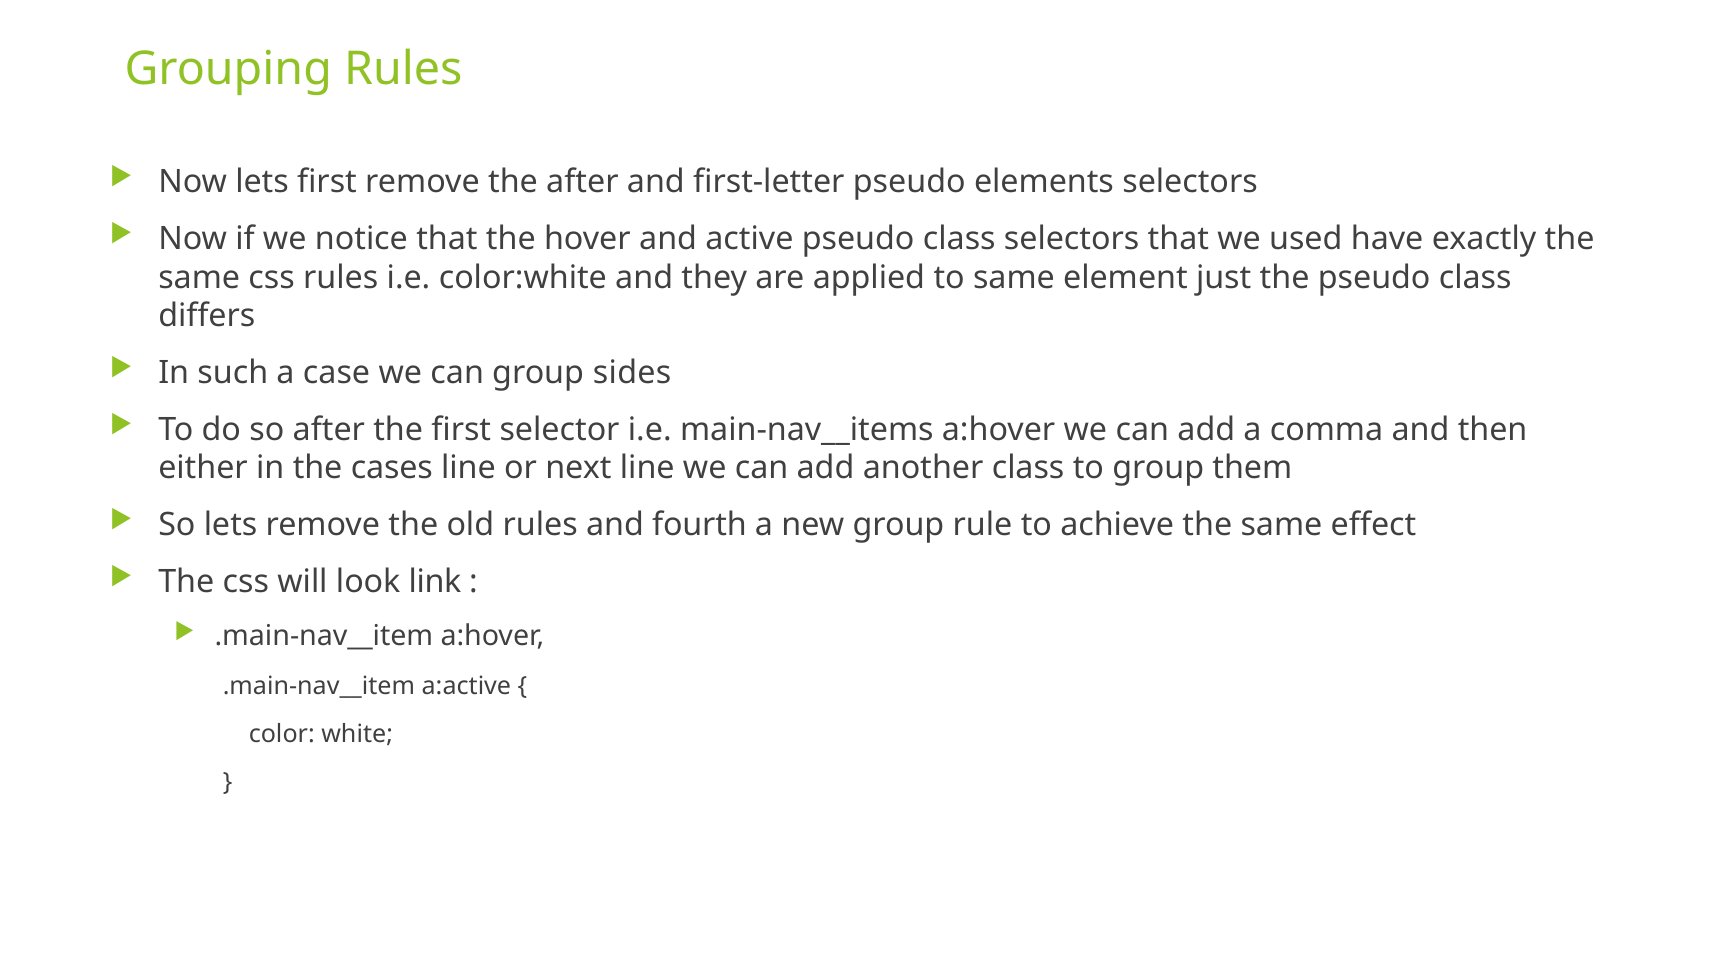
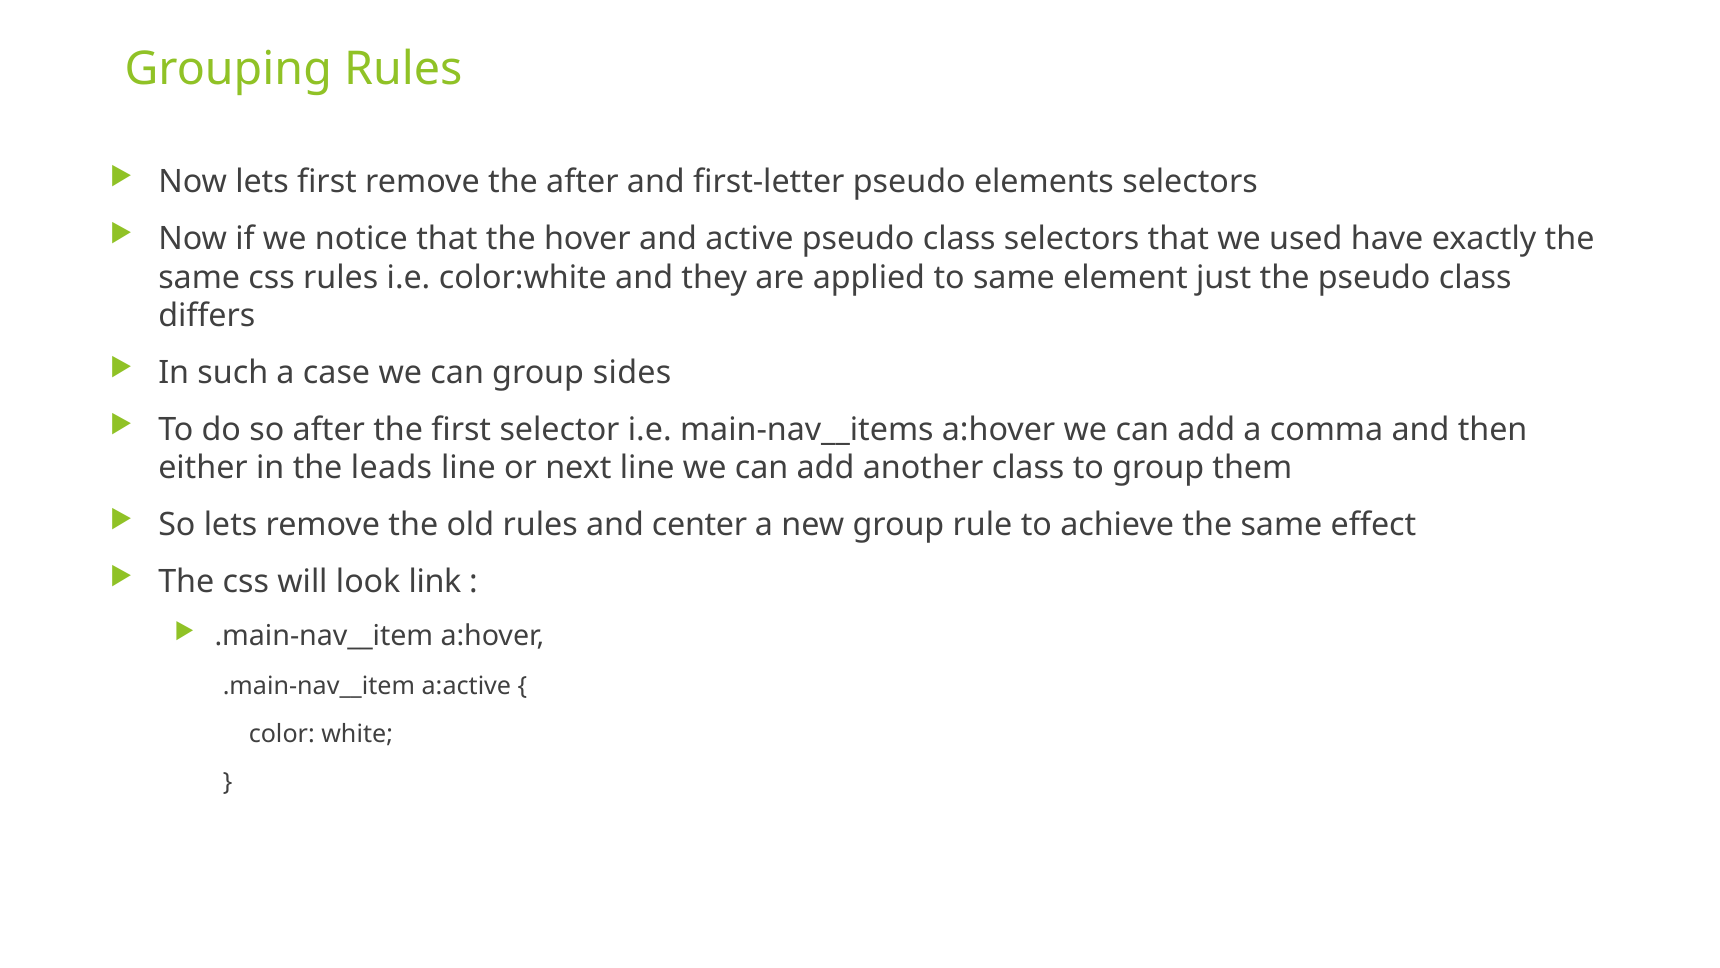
cases: cases -> leads
fourth: fourth -> center
